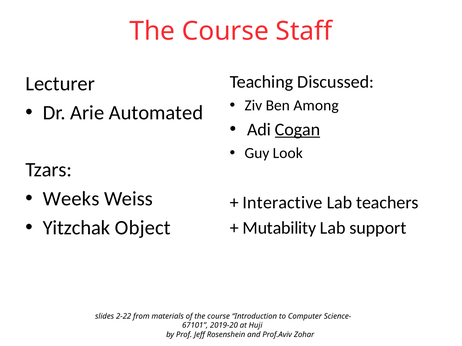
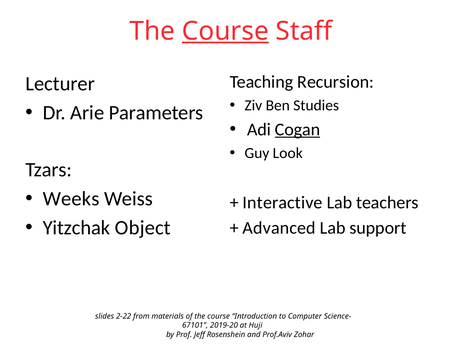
Course at (225, 31) underline: none -> present
Discussed: Discussed -> Recursion
Among: Among -> Studies
Automated: Automated -> Parameters
Mutability: Mutability -> Advanced
